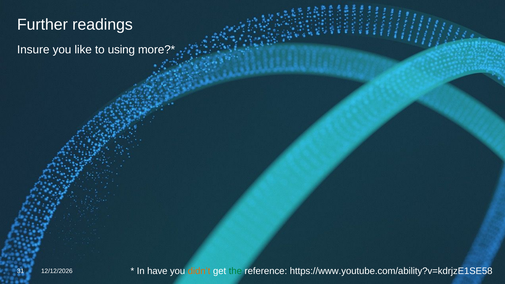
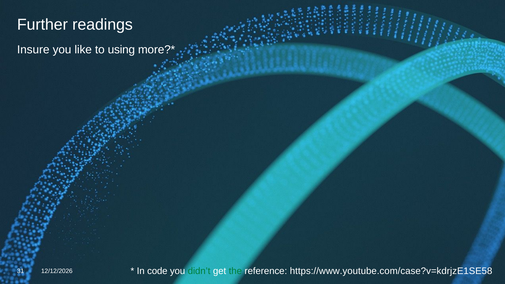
have: have -> code
didn’t colour: orange -> green
https://www.youtube.com/ability?v=kdrjzE1SE58: https://www.youtube.com/ability?v=kdrjzE1SE58 -> https://www.youtube.com/case?v=kdrjzE1SE58
